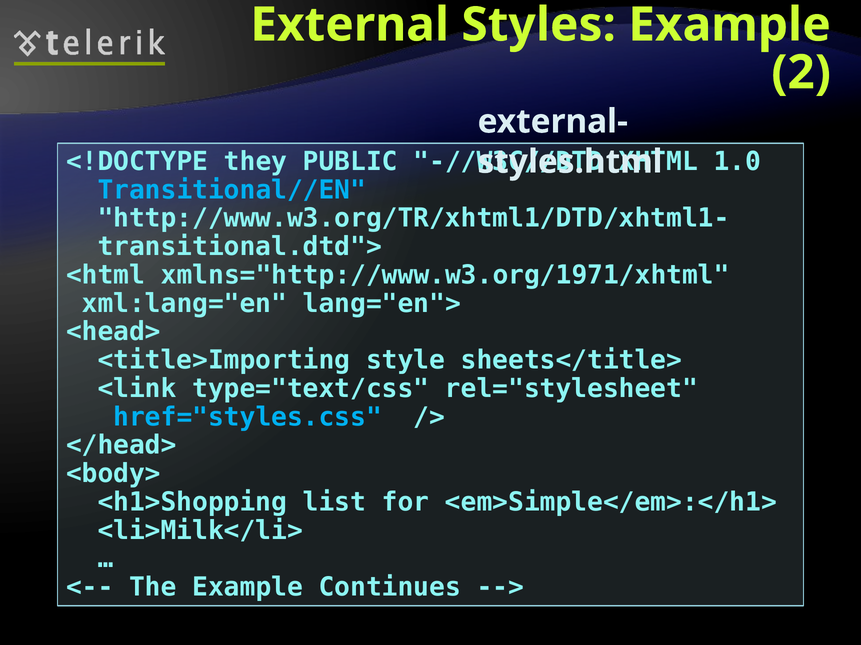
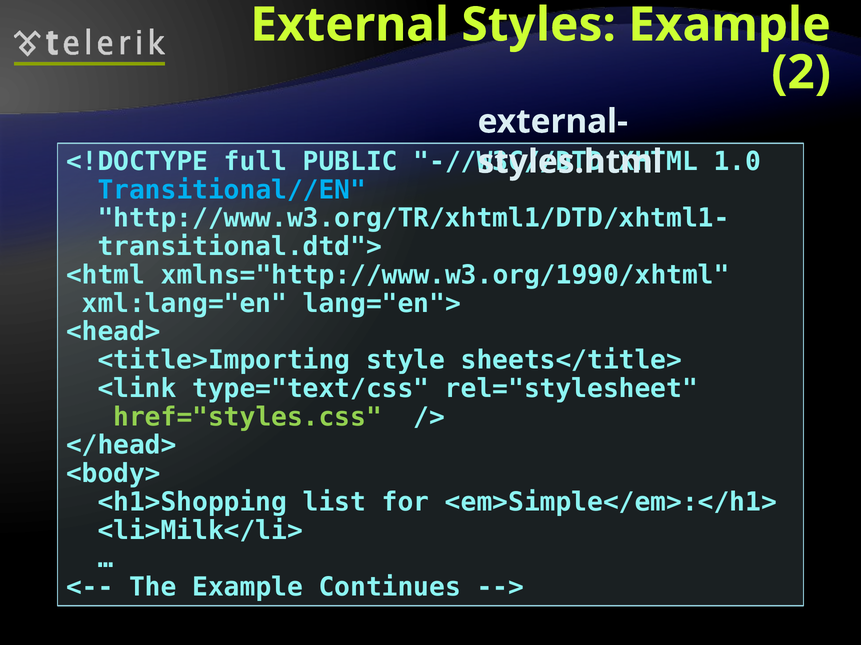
they: they -> full
xmlns="http://www.w3.org/1971/xhtml: xmlns="http://www.w3.org/1971/xhtml -> xmlns="http://www.w3.org/1990/xhtml
href="styles.css colour: light blue -> light green
